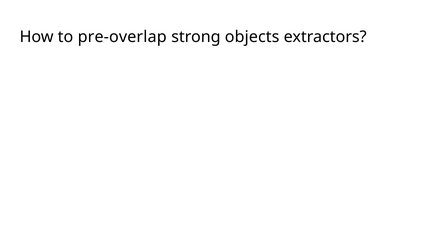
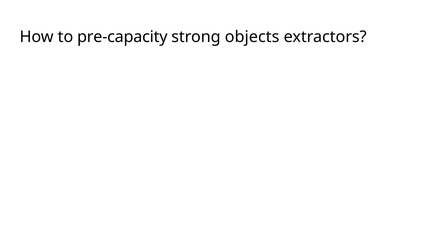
pre-overlap: pre-overlap -> pre-capacity
